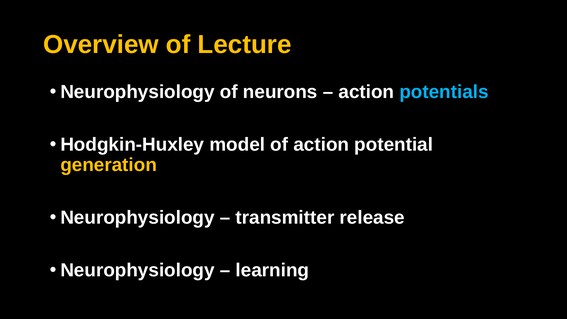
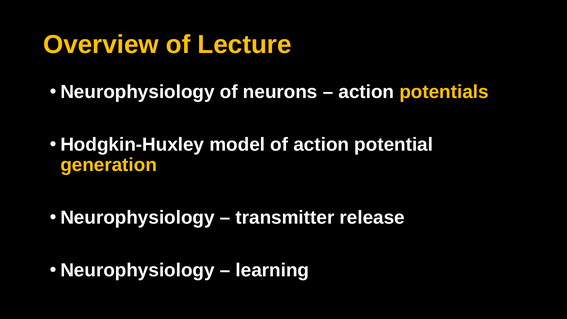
potentials colour: light blue -> yellow
